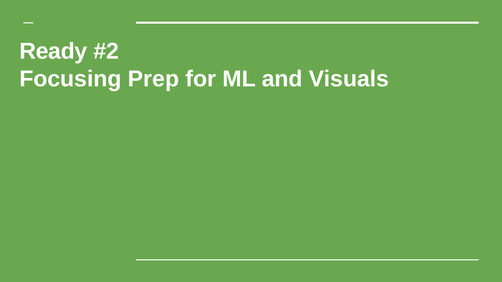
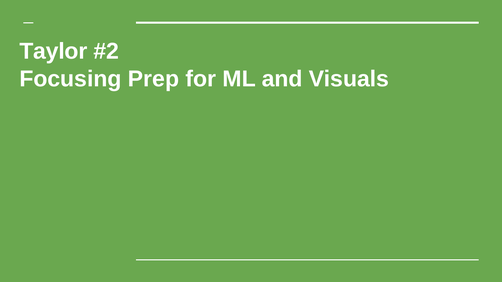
Ready: Ready -> Taylor
